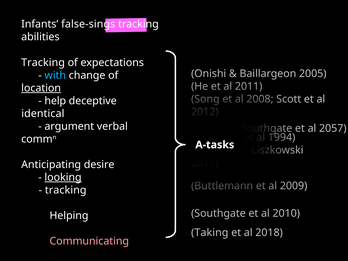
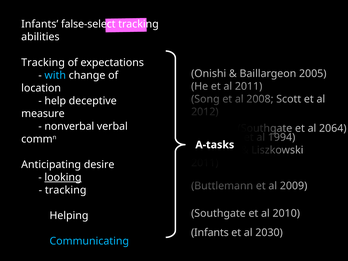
false-sings: false-sings -> false-select
location underline: present -> none
identical: identical -> measure
argument: argument -> nonverbal
2057: 2057 -> 2064
Taking at (210, 233): Taking -> Infants
2018: 2018 -> 2030
Communicating colour: pink -> light blue
